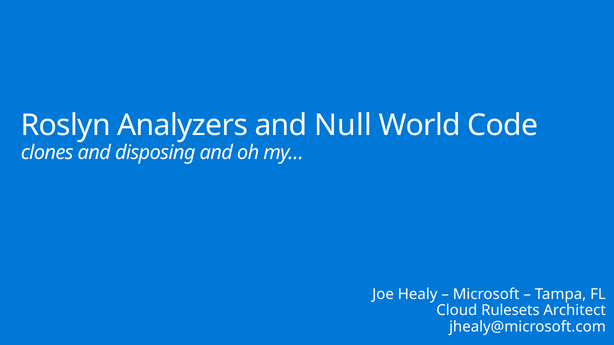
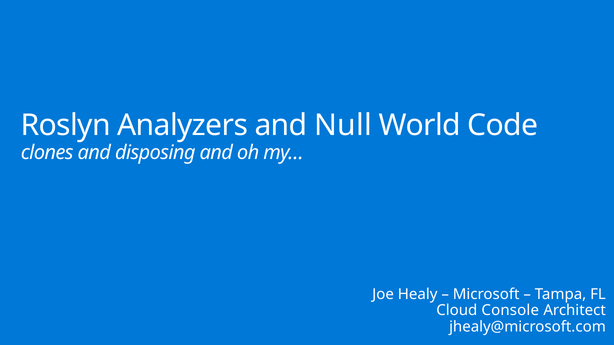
Rulesets: Rulesets -> Console
